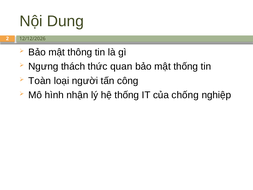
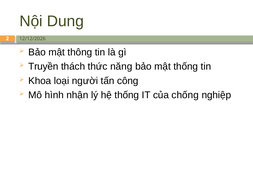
Ngưng: Ngưng -> Truyền
quan: quan -> năng
Toàn: Toàn -> Khoa
